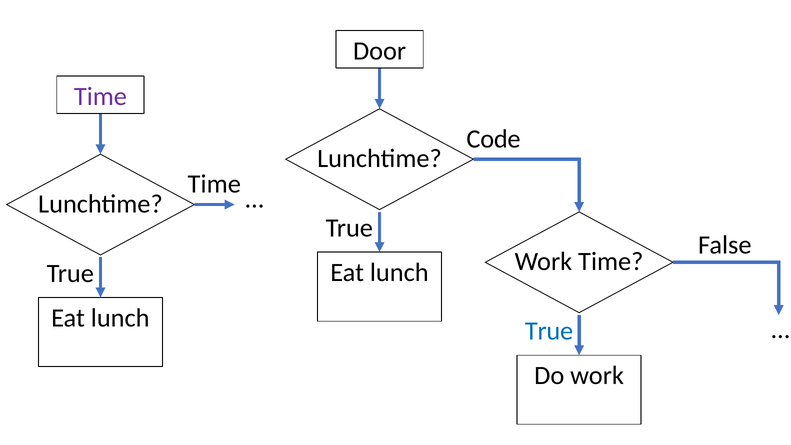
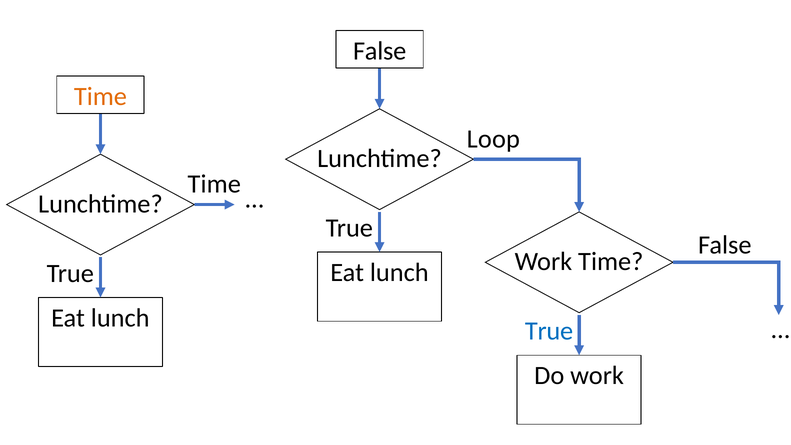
Door at (380, 51): Door -> False
Time at (100, 97) colour: purple -> orange
Code: Code -> Loop
